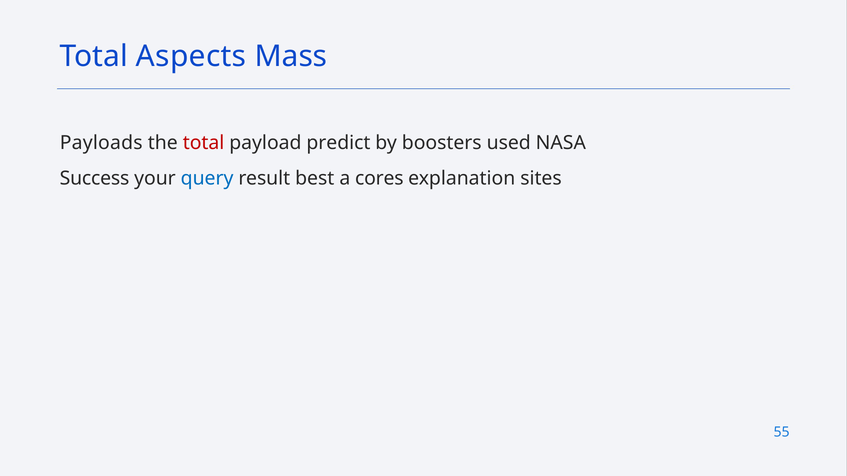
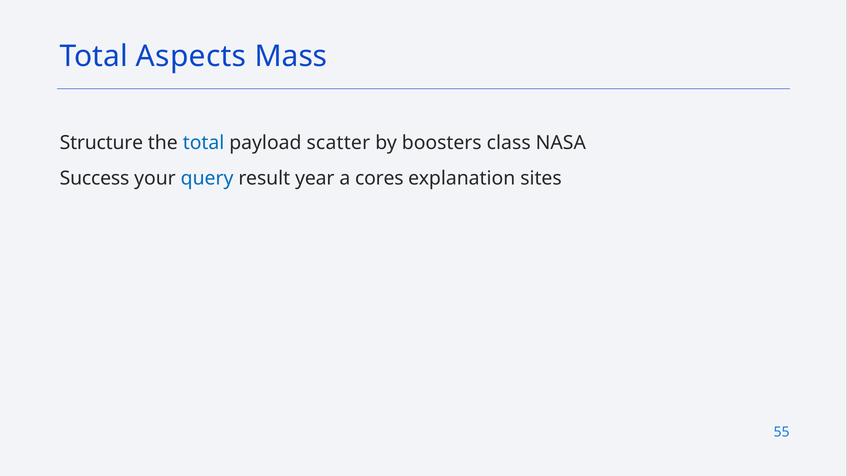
Payloads: Payloads -> Structure
total at (204, 143) colour: red -> blue
predict: predict -> scatter
used: used -> class
best: best -> year
